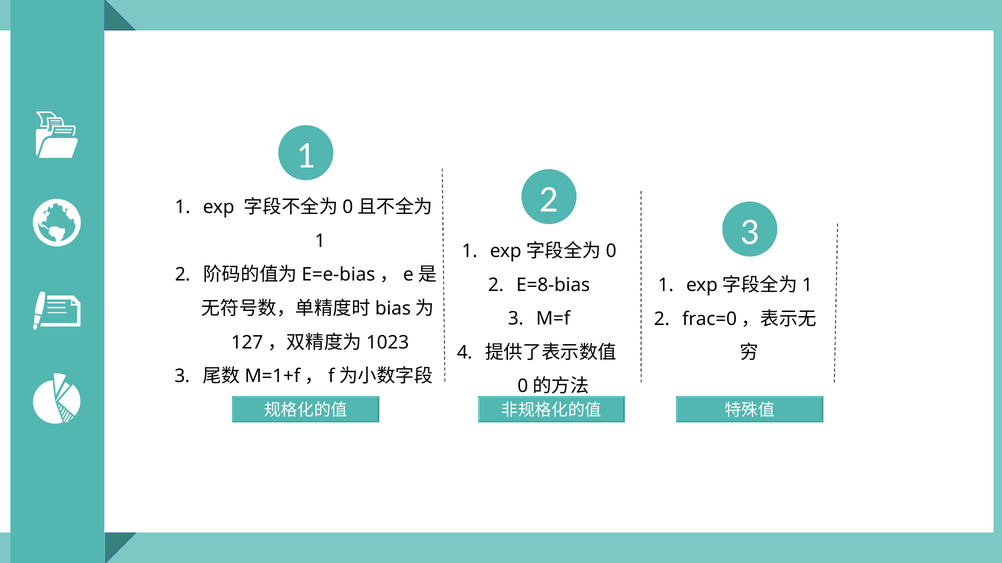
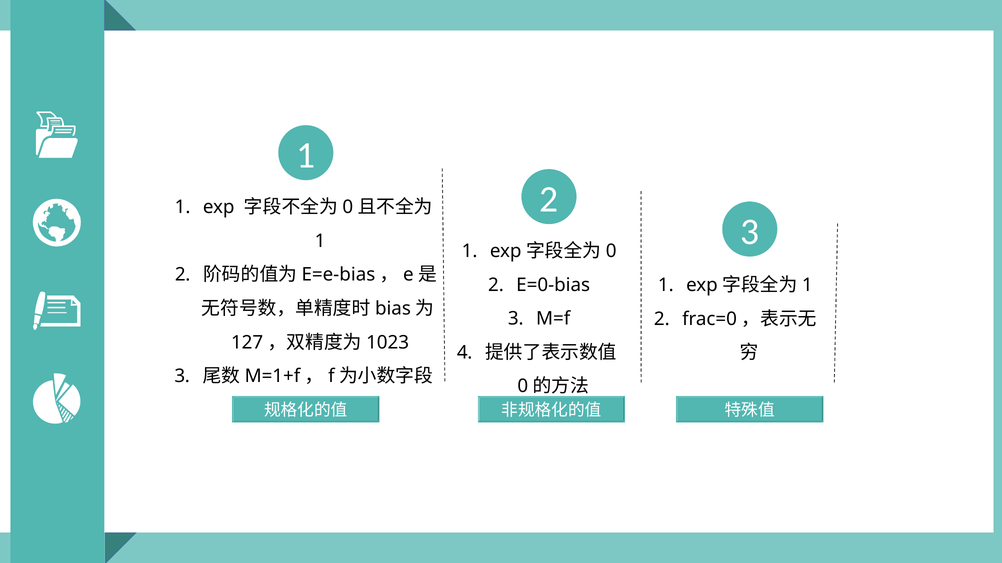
E=8-bias: E=8-bias -> E=0-bias
